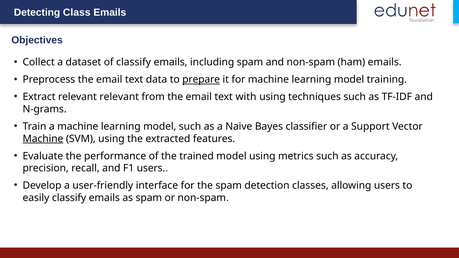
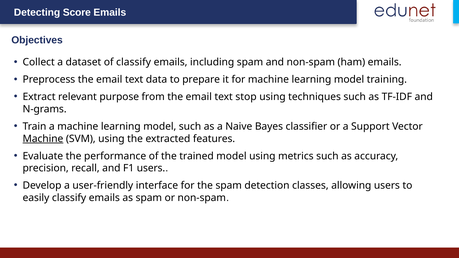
Class: Class -> Score
prepare underline: present -> none
relevant relevant: relevant -> purpose
with: with -> stop
